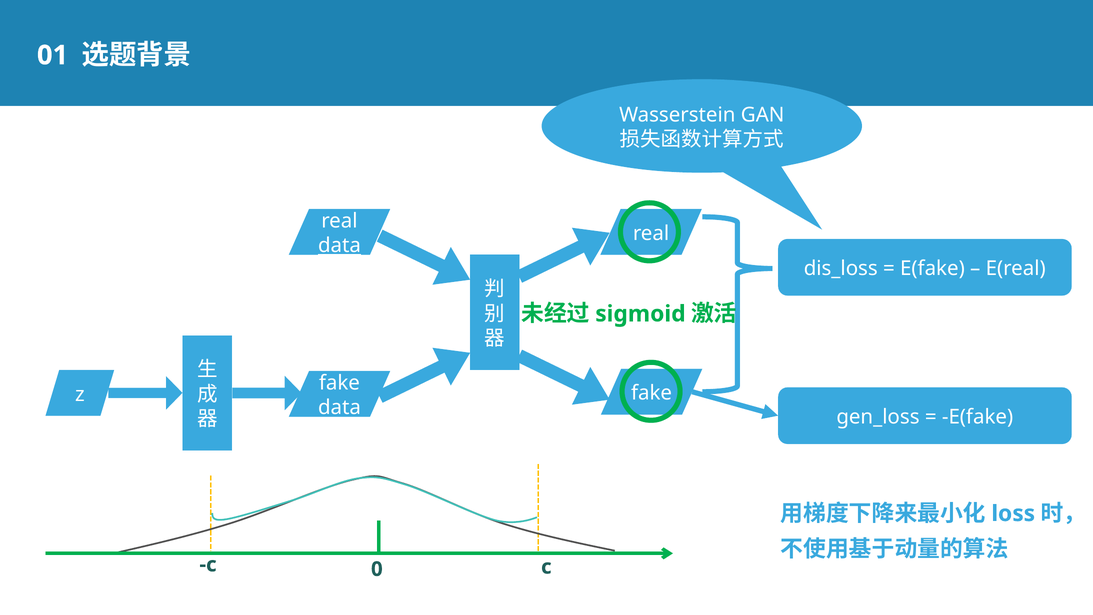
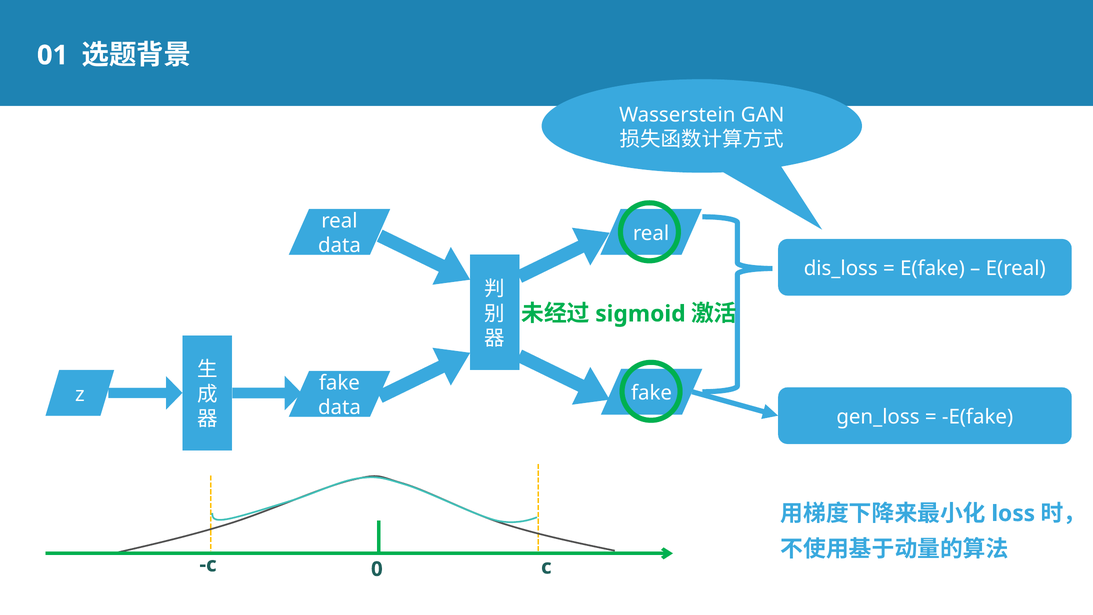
data at (340, 245) underline: present -> none
